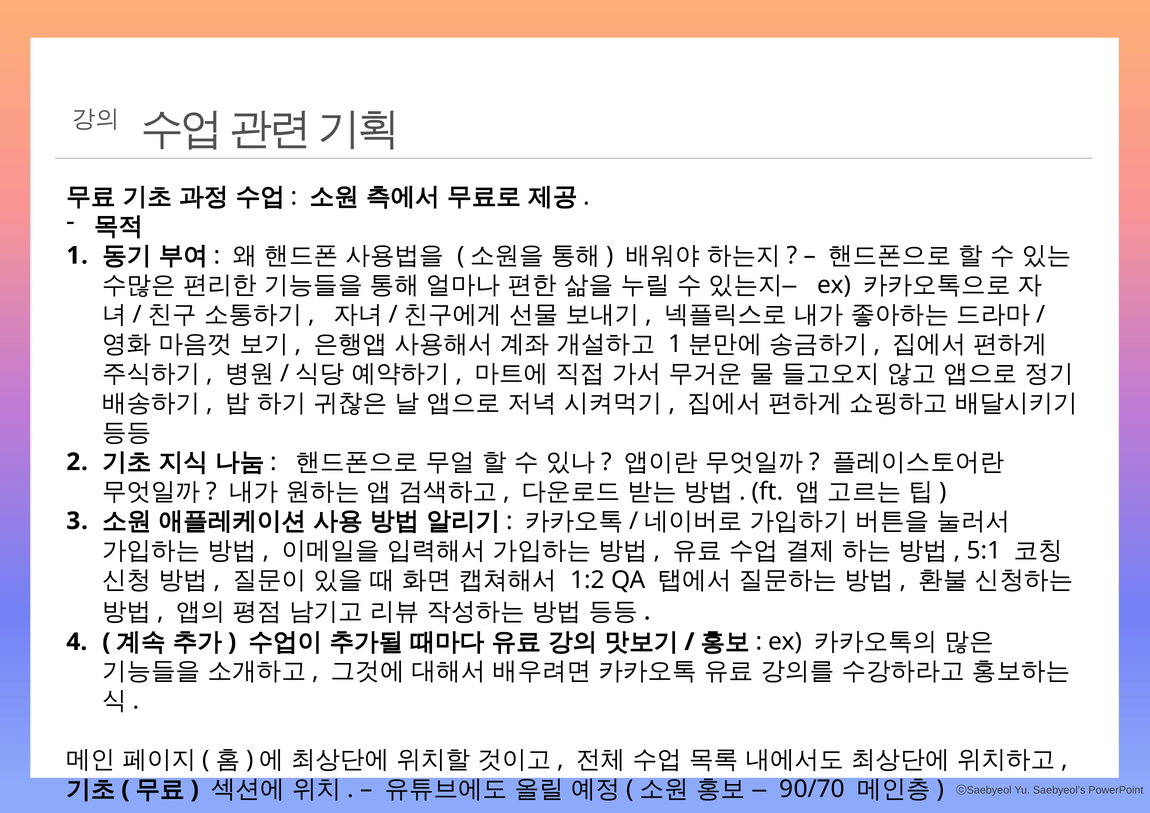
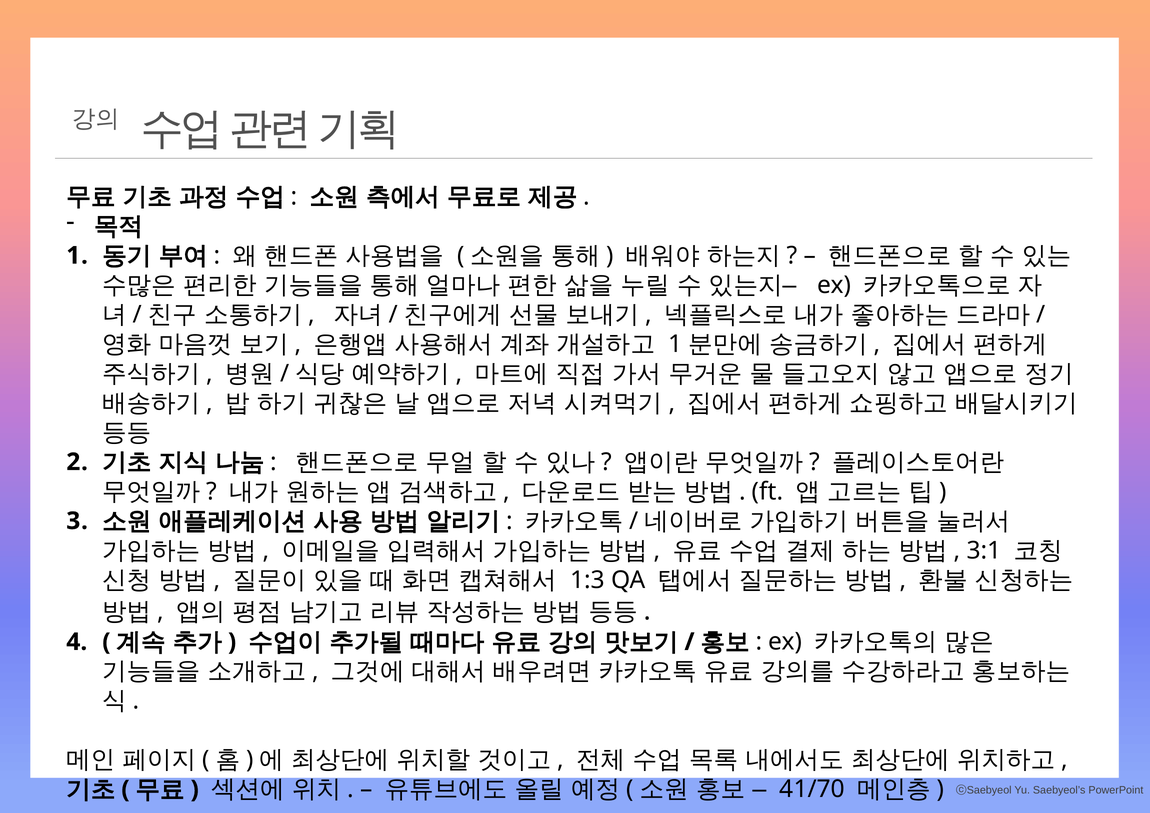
5:1: 5:1 -> 3:1
1:2: 1:2 -> 1:3
90/70: 90/70 -> 41/70
